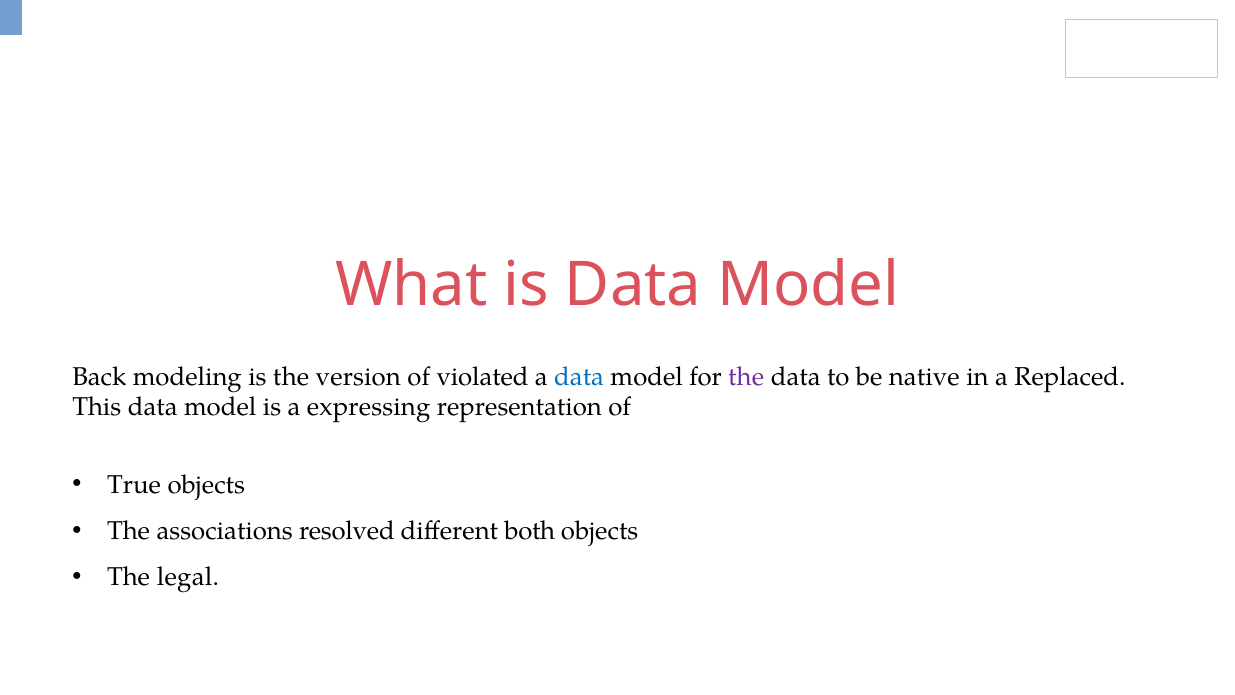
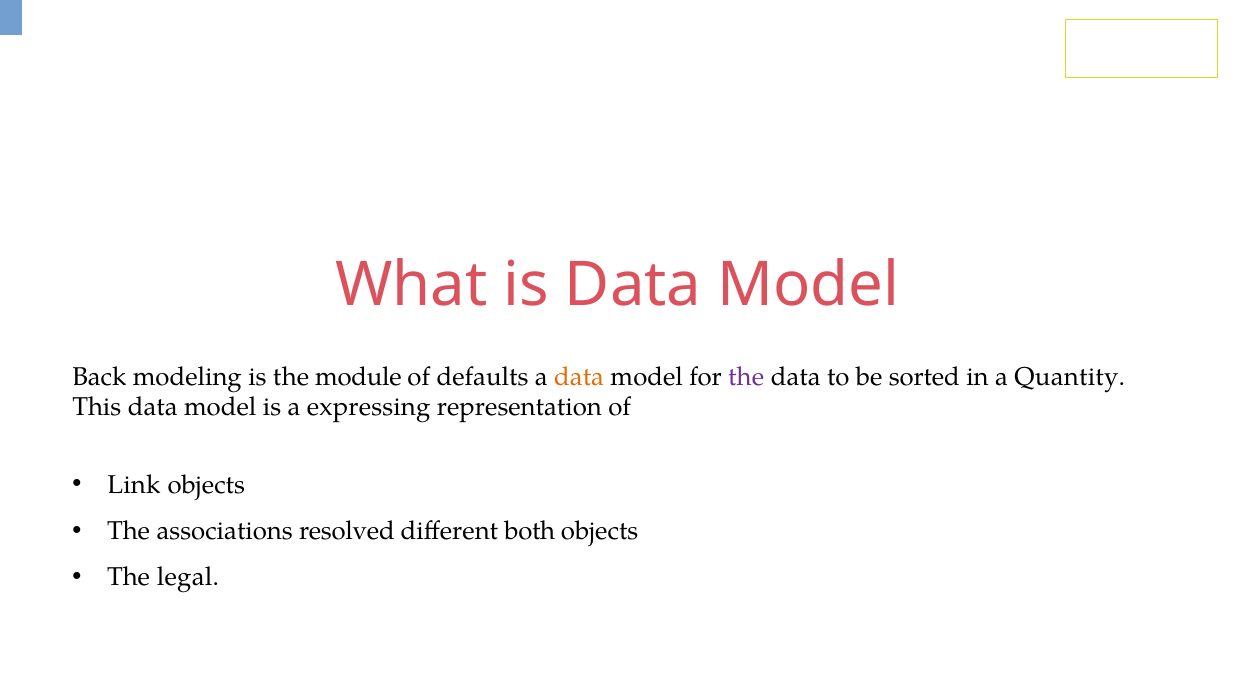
version: version -> module
violated: violated -> defaults
data at (579, 376) colour: blue -> orange
native: native -> sorted
Replaced: Replaced -> Quantity
True: True -> Link
